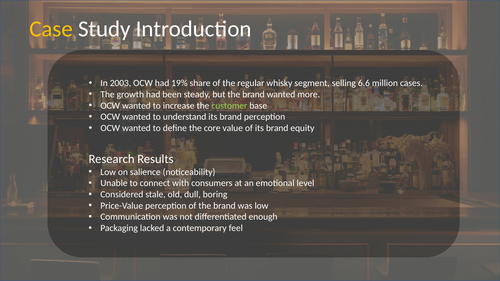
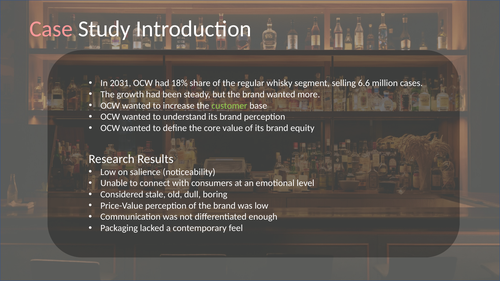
Case colour: yellow -> pink
2003: 2003 -> 2031
19%: 19% -> 18%
